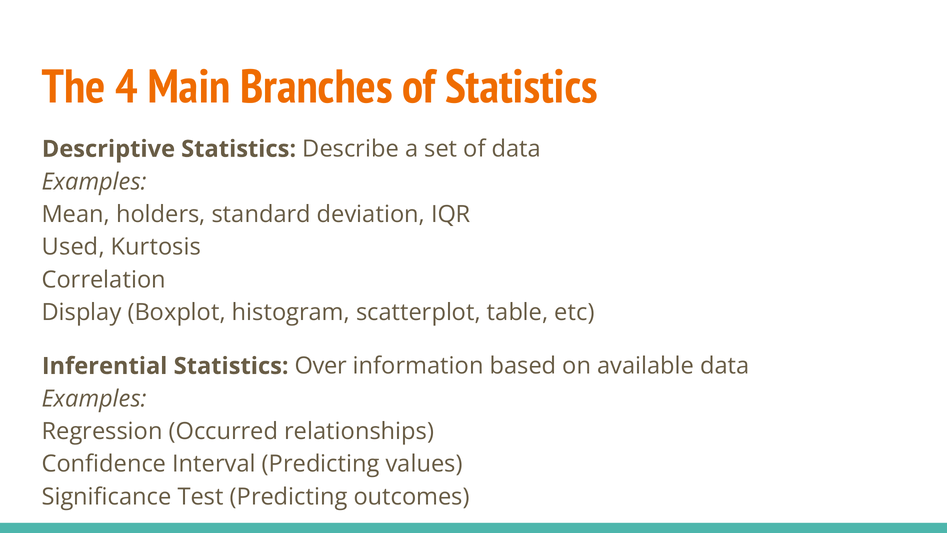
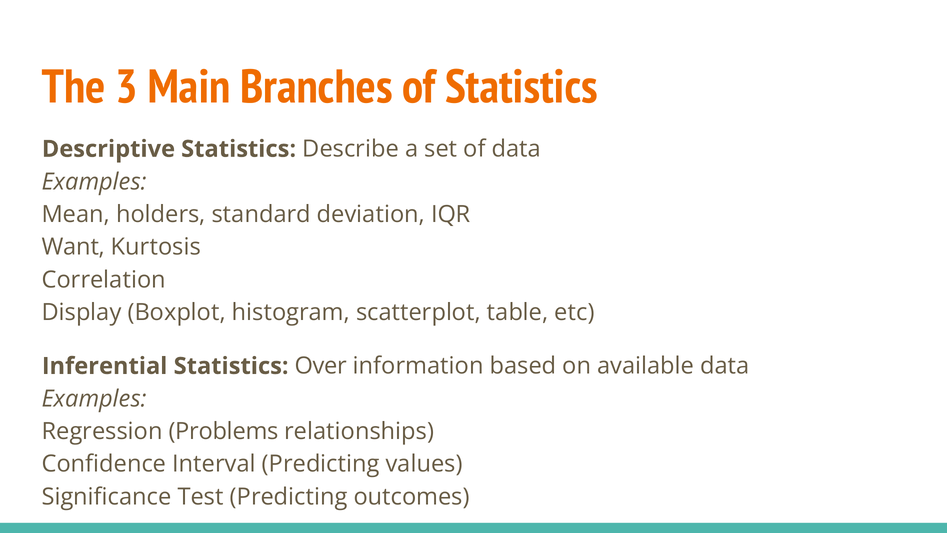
4: 4 -> 3
Used: Used -> Want
Occurred: Occurred -> Problems
